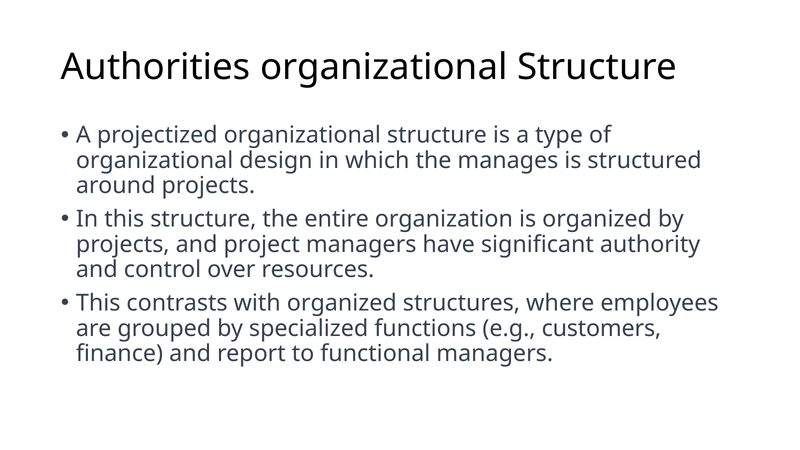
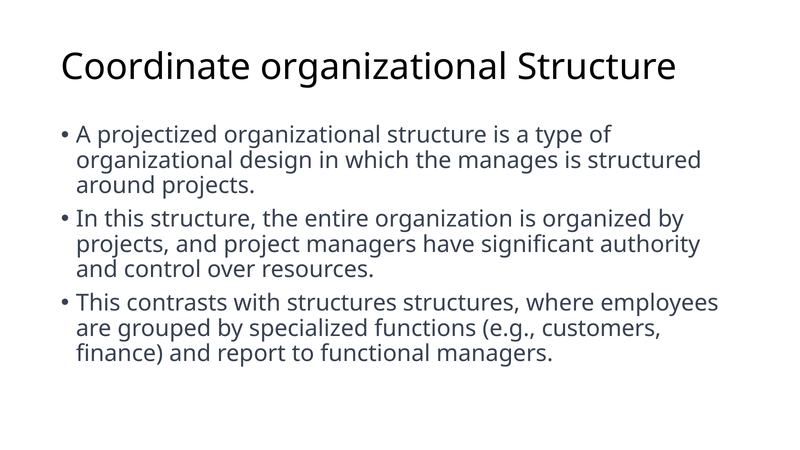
Authorities: Authorities -> Coordinate
with organized: organized -> structures
